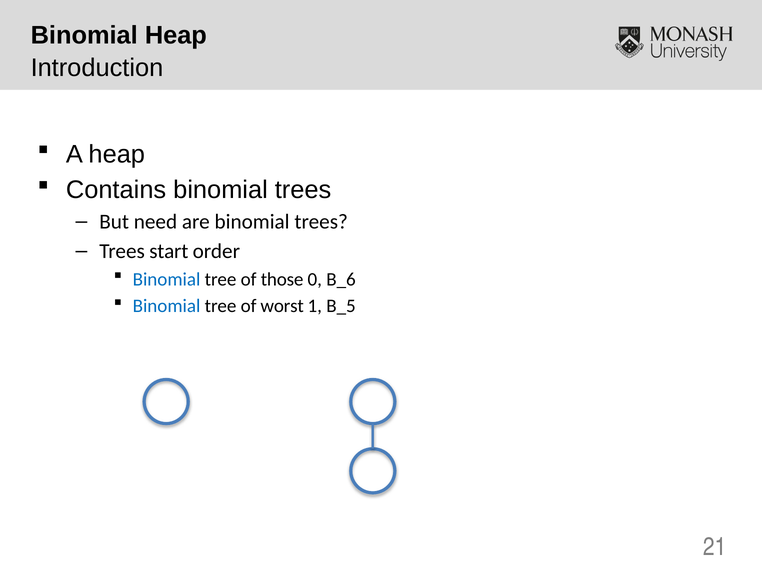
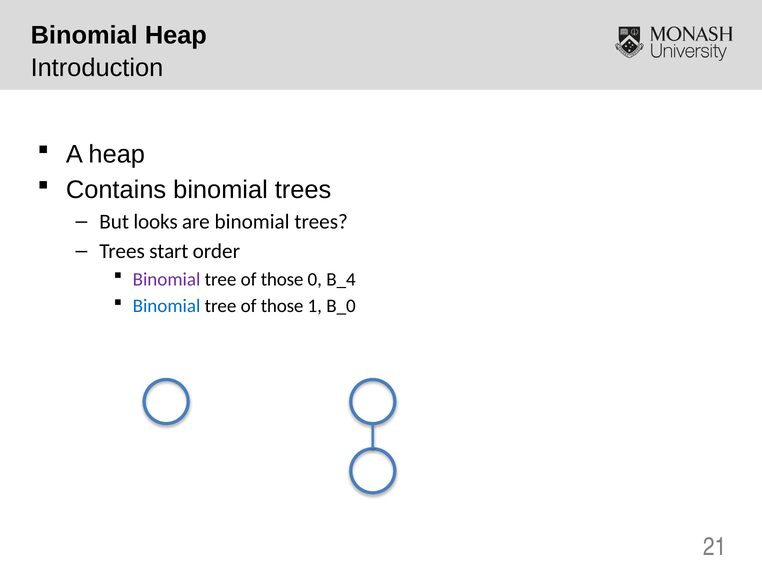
need: need -> looks
Binomial at (167, 279) colour: blue -> purple
B_6: B_6 -> B_4
worst at (282, 306): worst -> those
B_5: B_5 -> B_0
